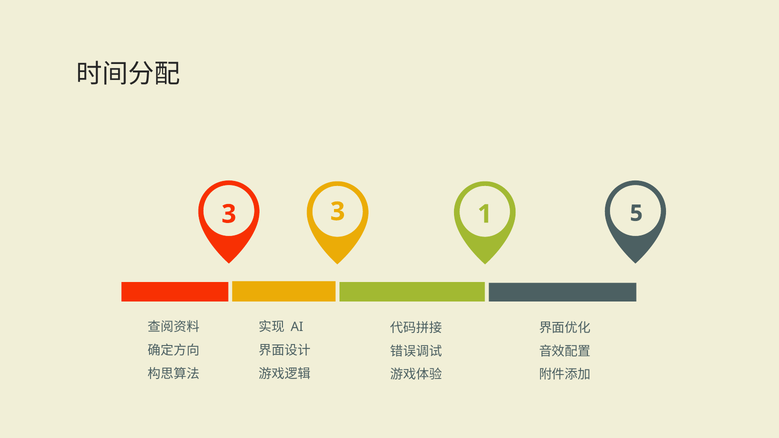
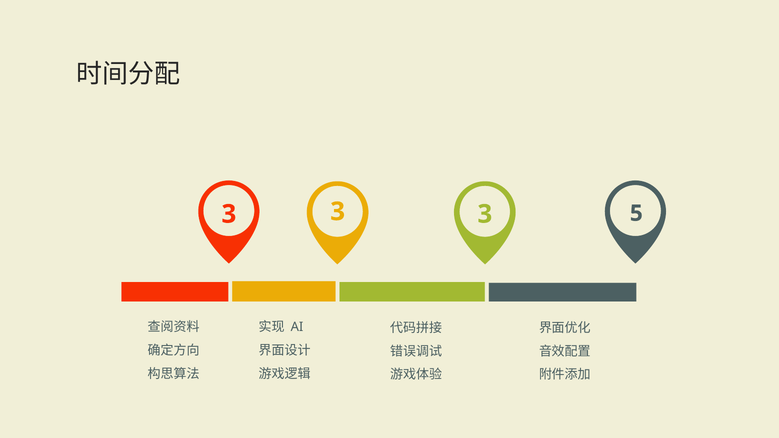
3 3 1: 1 -> 3
